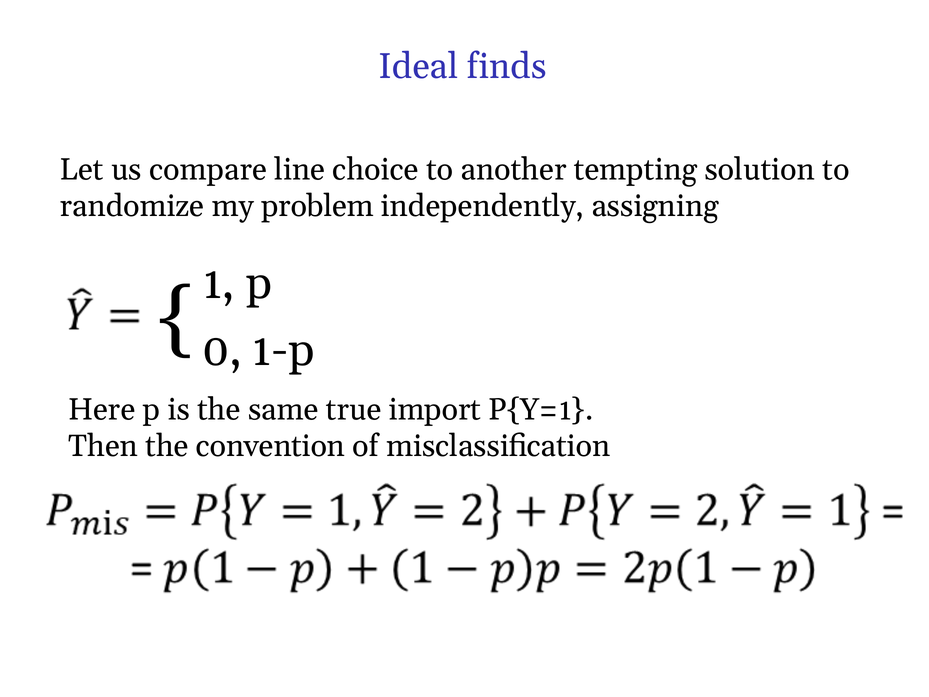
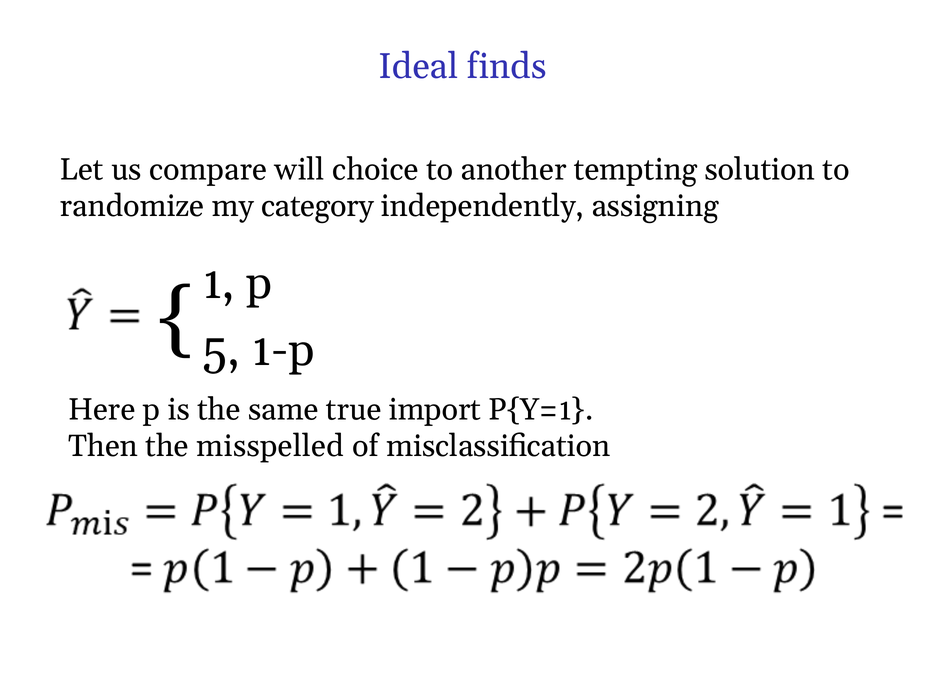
line: line -> will
problem: problem -> category
0: 0 -> 5
convention: convention -> misspelled
